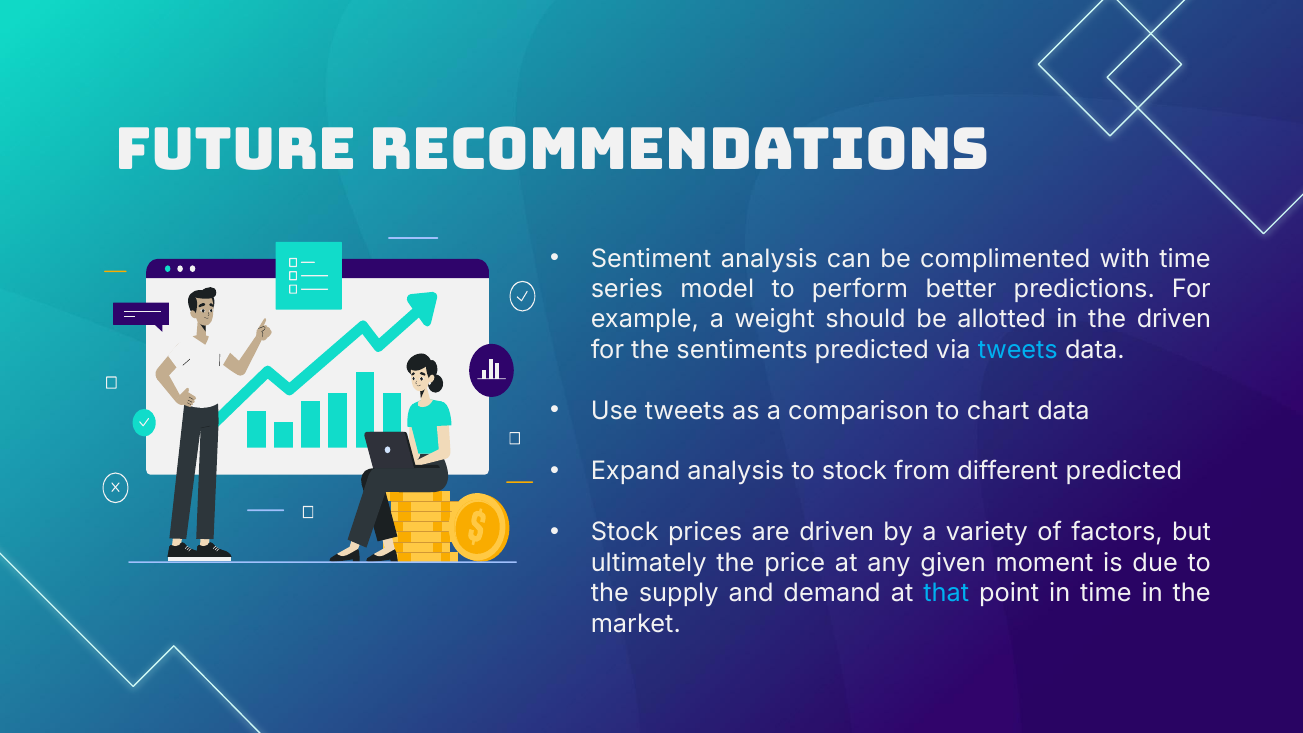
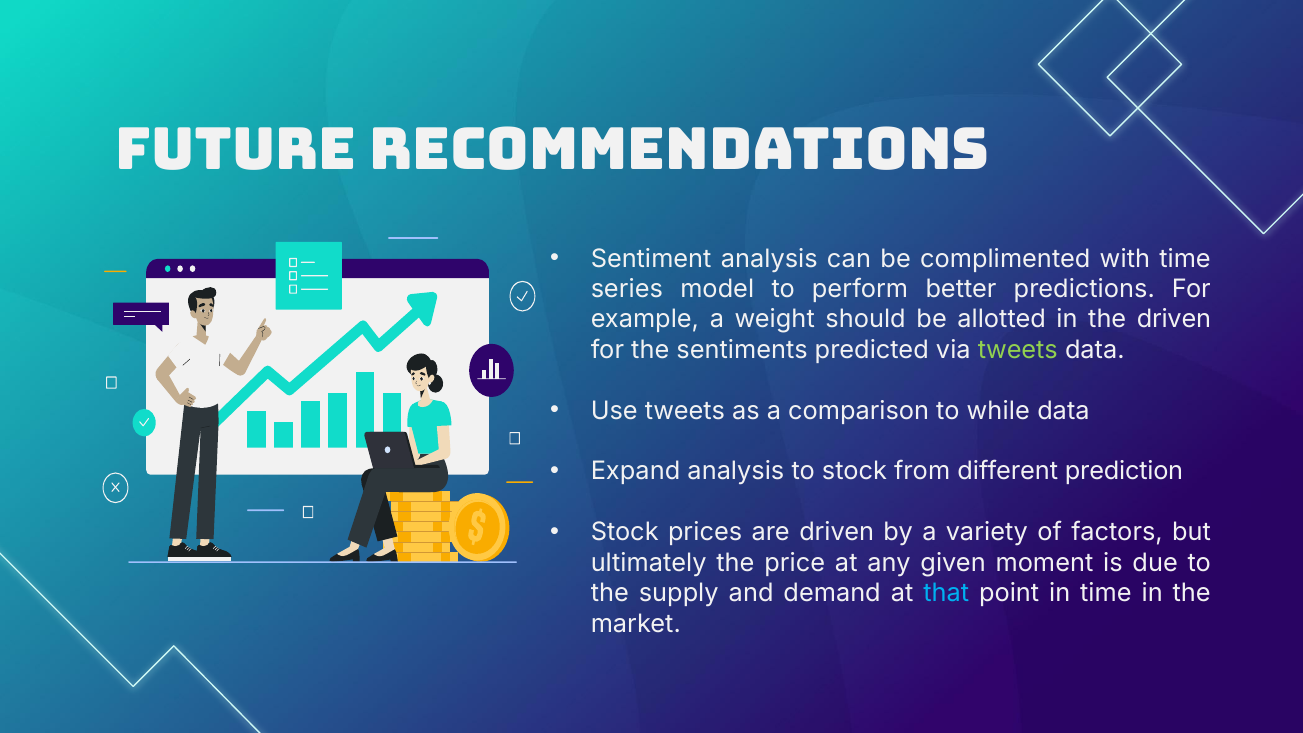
tweets at (1018, 350) colour: light blue -> light green
chart: chart -> while
different predicted: predicted -> prediction
